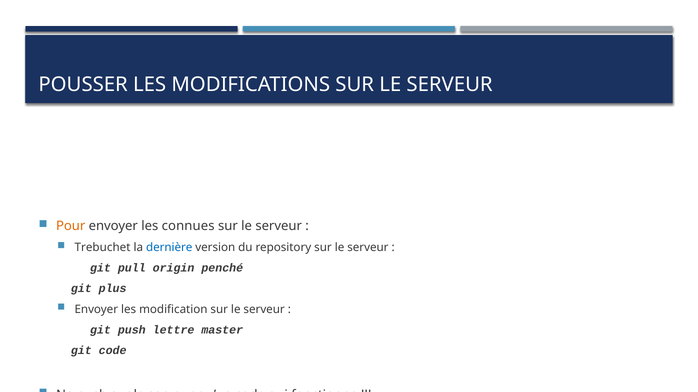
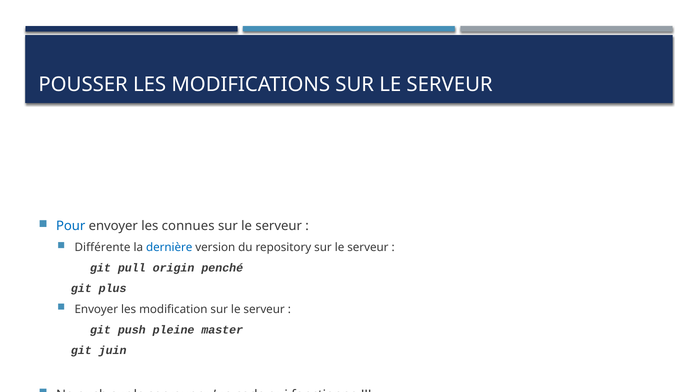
Pour colour: orange -> blue
Trebuchet: Trebuchet -> Différente
lettre: lettre -> pleine
git code: code -> juin
